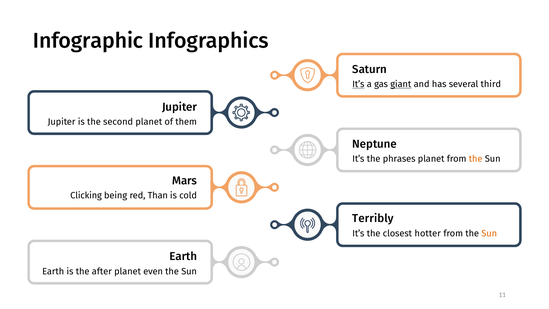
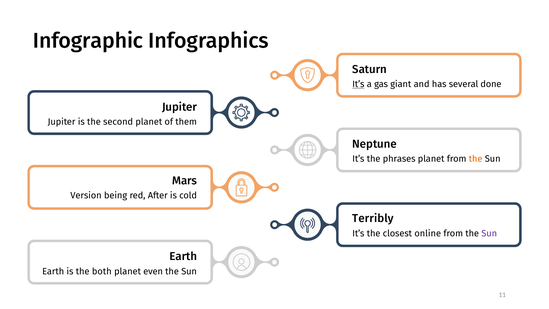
giant underline: present -> none
third: third -> done
Clicking: Clicking -> Version
Than: Than -> After
hotter: hotter -> online
Sun at (489, 233) colour: orange -> purple
after: after -> both
